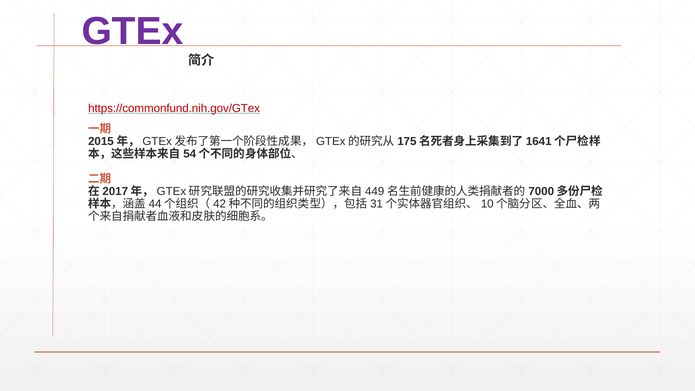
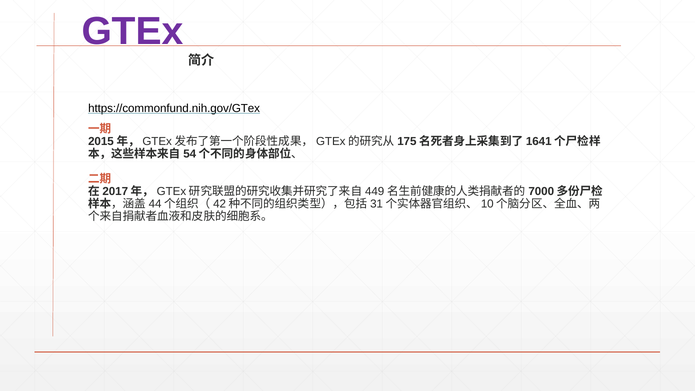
https://commonfund.nih.gov/GTex colour: red -> black
